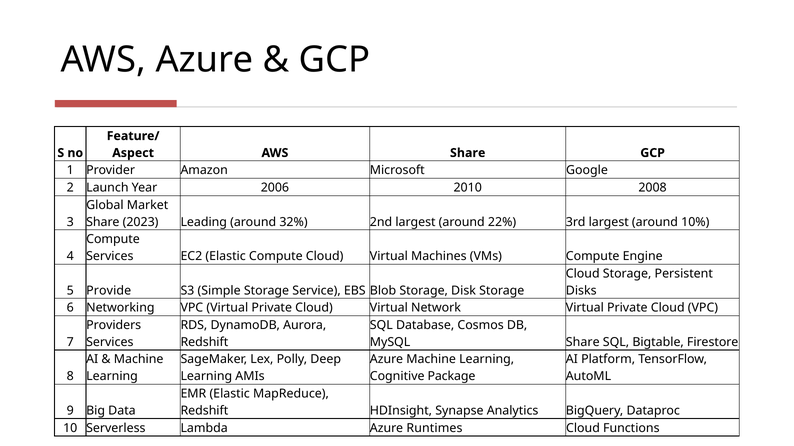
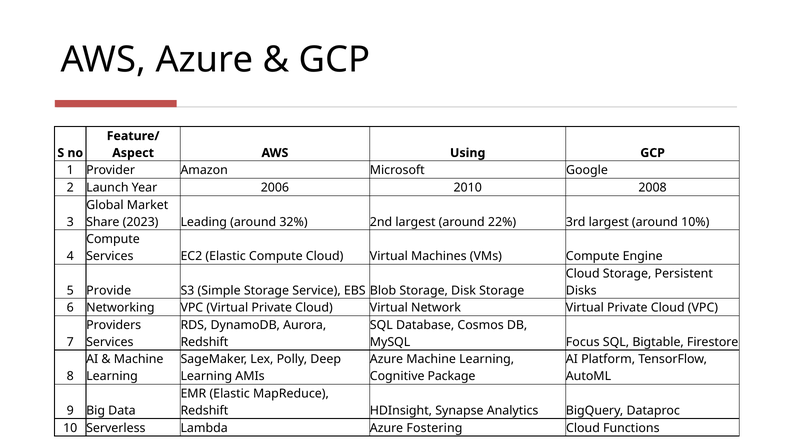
AWS Share: Share -> Using
MySQL Share: Share -> Focus
Runtimes: Runtimes -> Fostering
